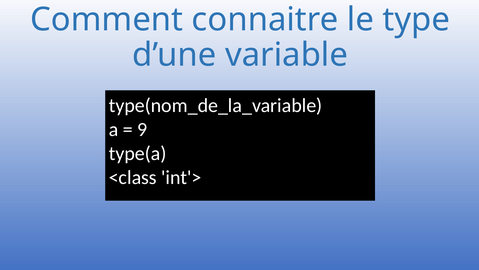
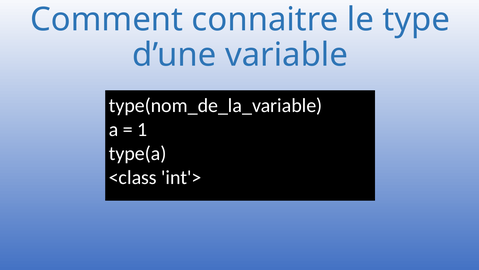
9: 9 -> 1
